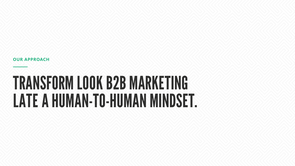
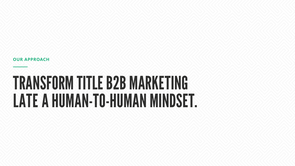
LOOK: LOOK -> TITLE
